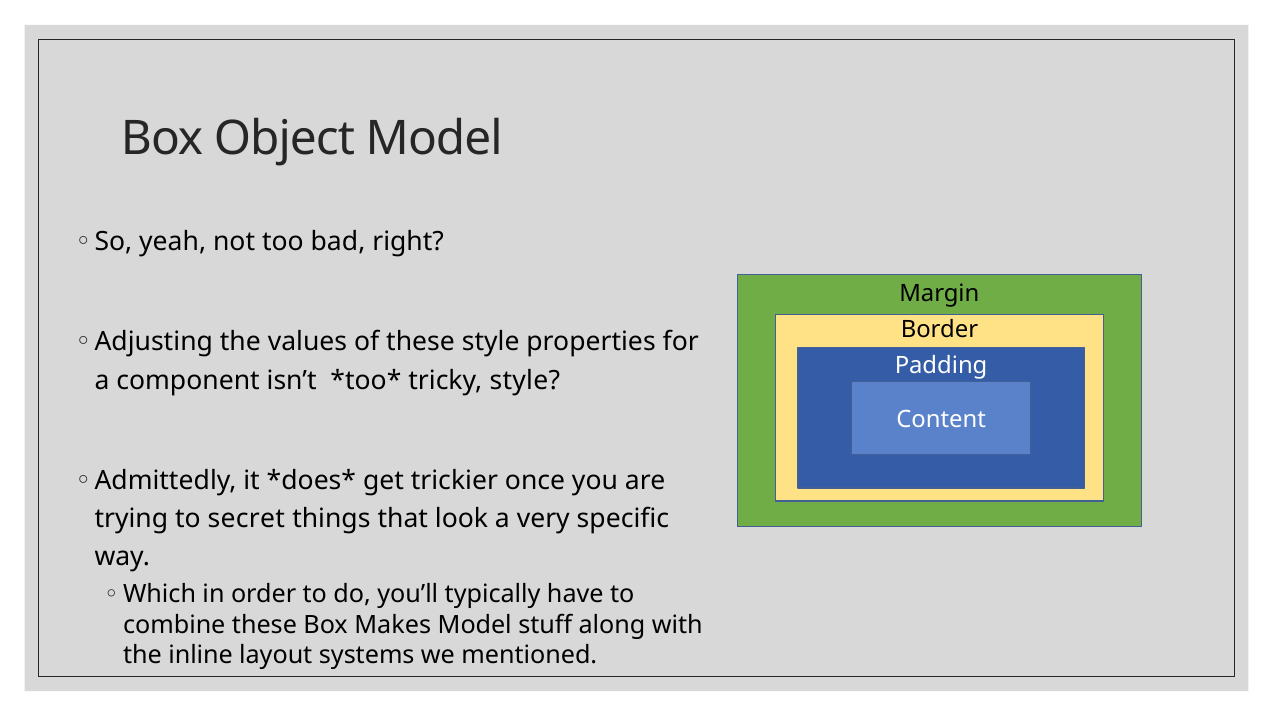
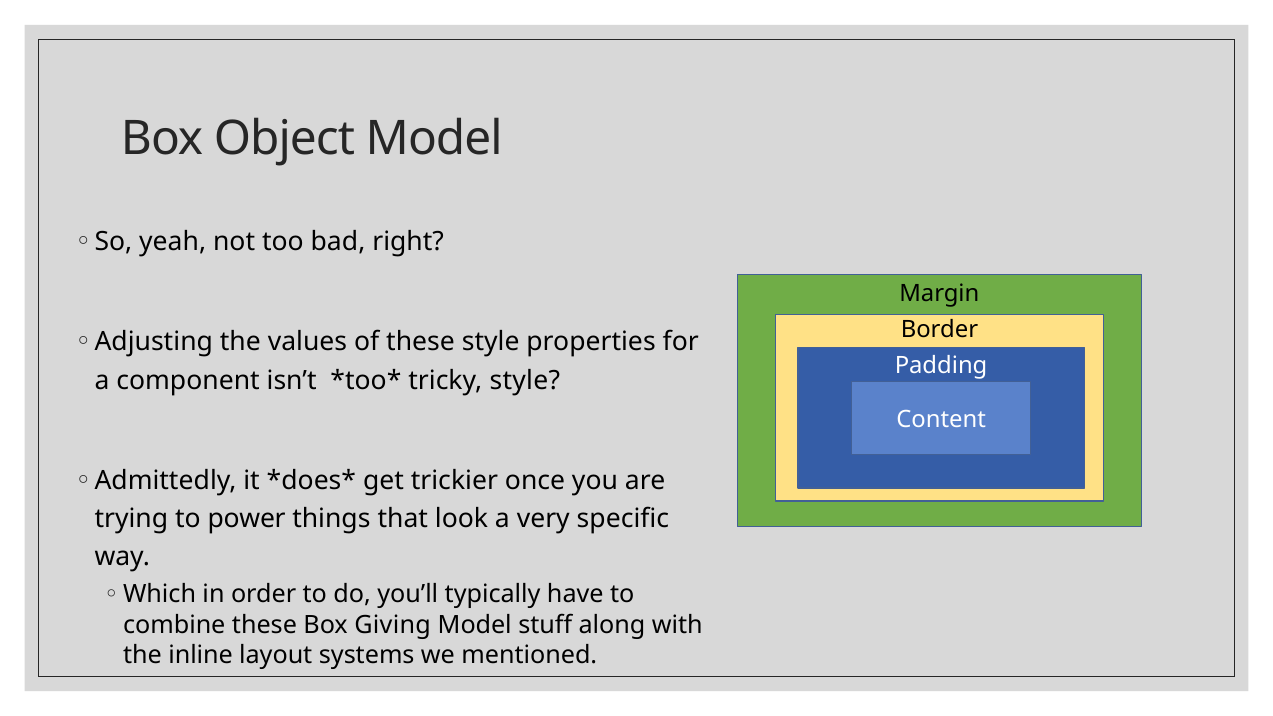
secret: secret -> power
Makes: Makes -> Giving
